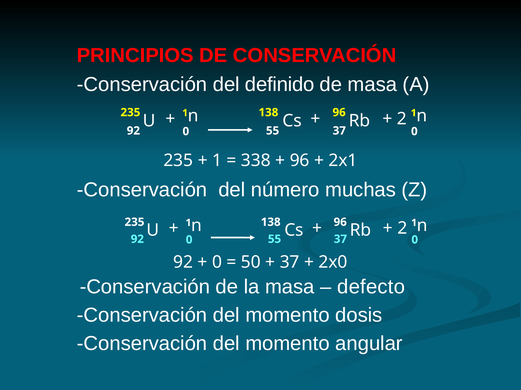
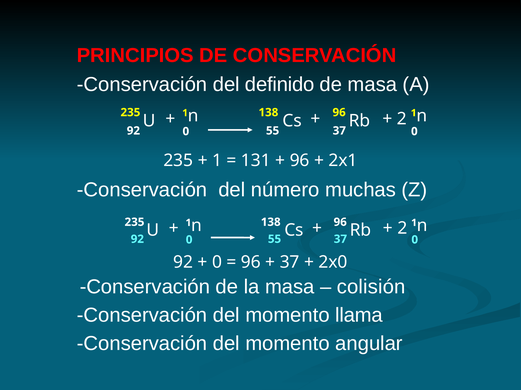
338: 338 -> 131
50 at (251, 262): 50 -> 96
defecto: defecto -> colisión
dosis: dosis -> llama
